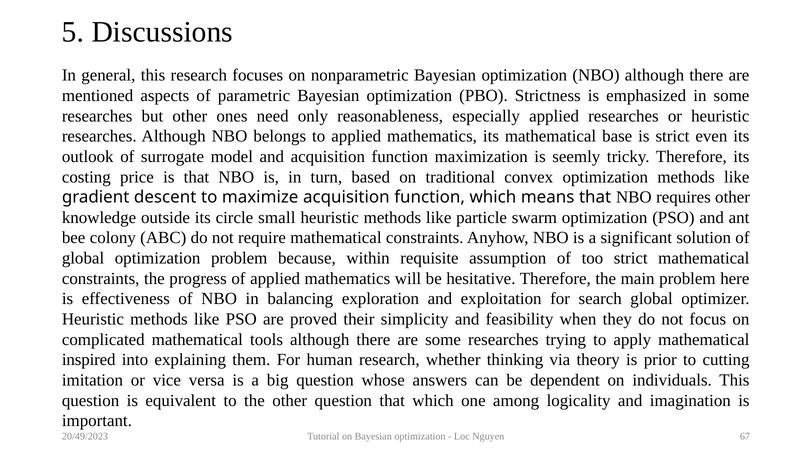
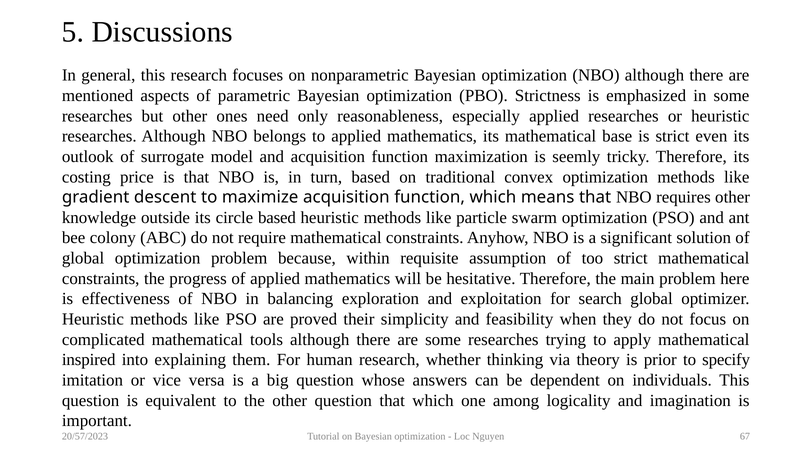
circle small: small -> based
cutting: cutting -> specify
20/49/2023: 20/49/2023 -> 20/57/2023
